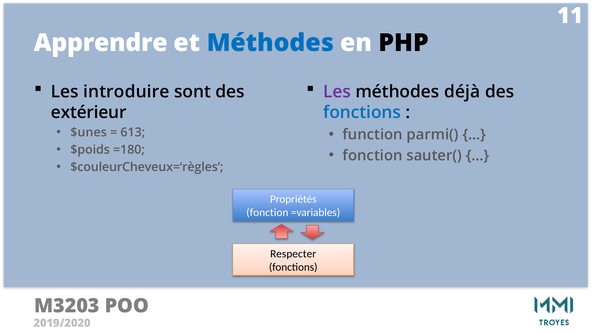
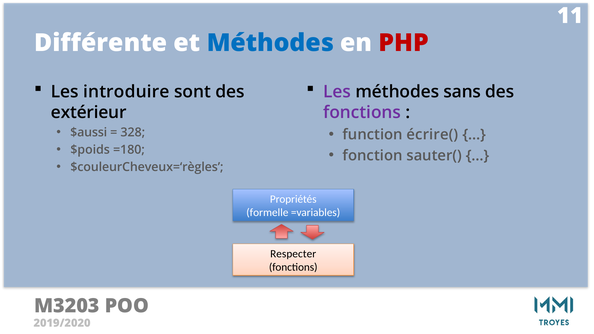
Apprendre: Apprendre -> Différente
PHP colour: black -> red
déjà: déjà -> sans
fonctions at (362, 113) colour: blue -> purple
$unes: $unes -> $aussi
613: 613 -> 328
parmi(: parmi( -> écrire(
fonction at (267, 213): fonction -> formelle
